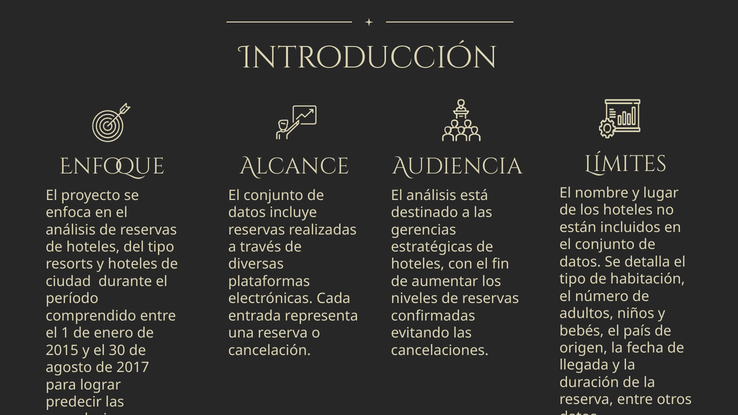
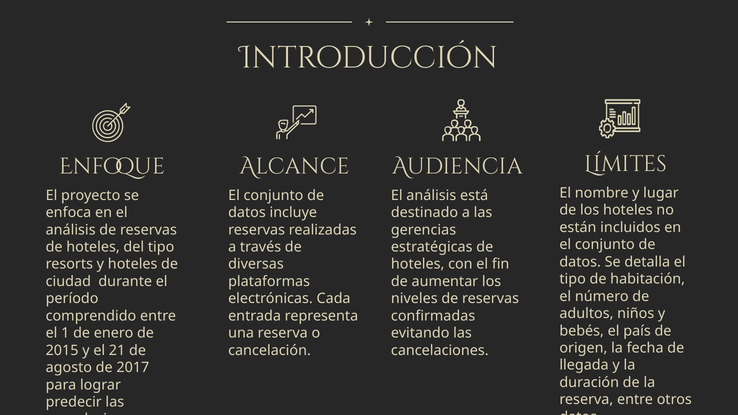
30: 30 -> 21
